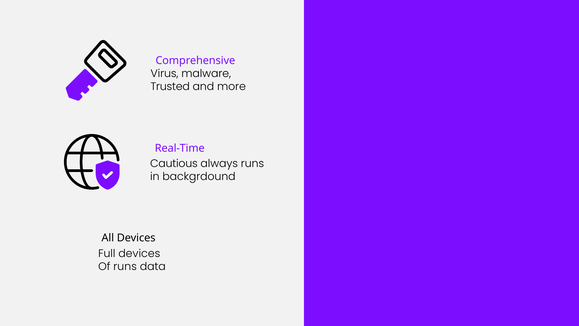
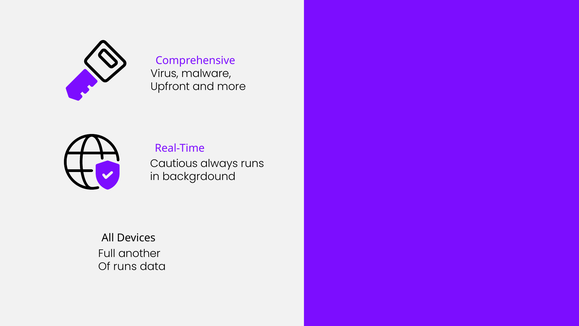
Trusted: Trusted -> Upfront
Full devices: devices -> another
